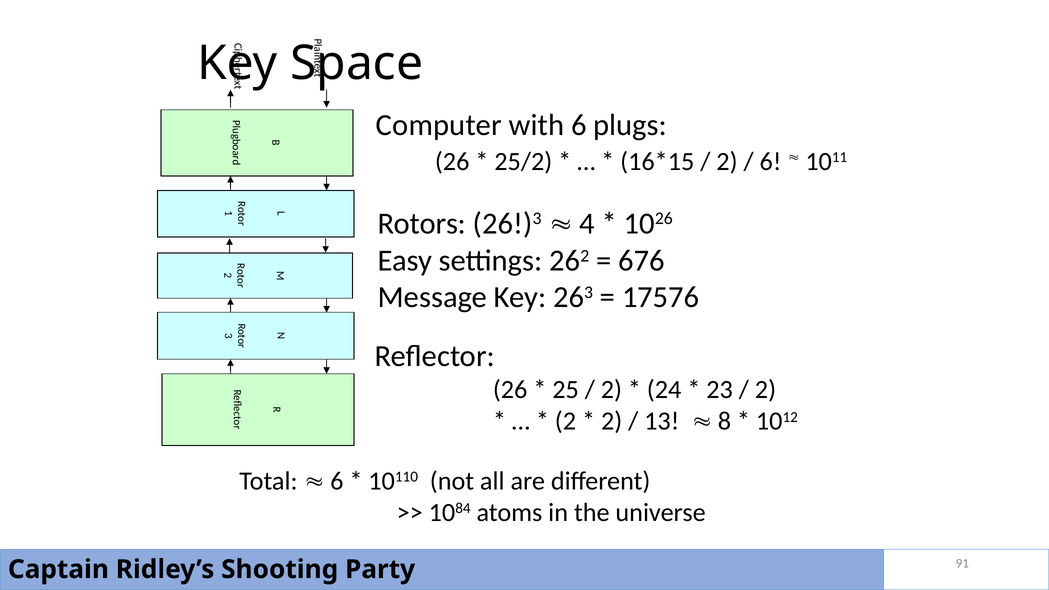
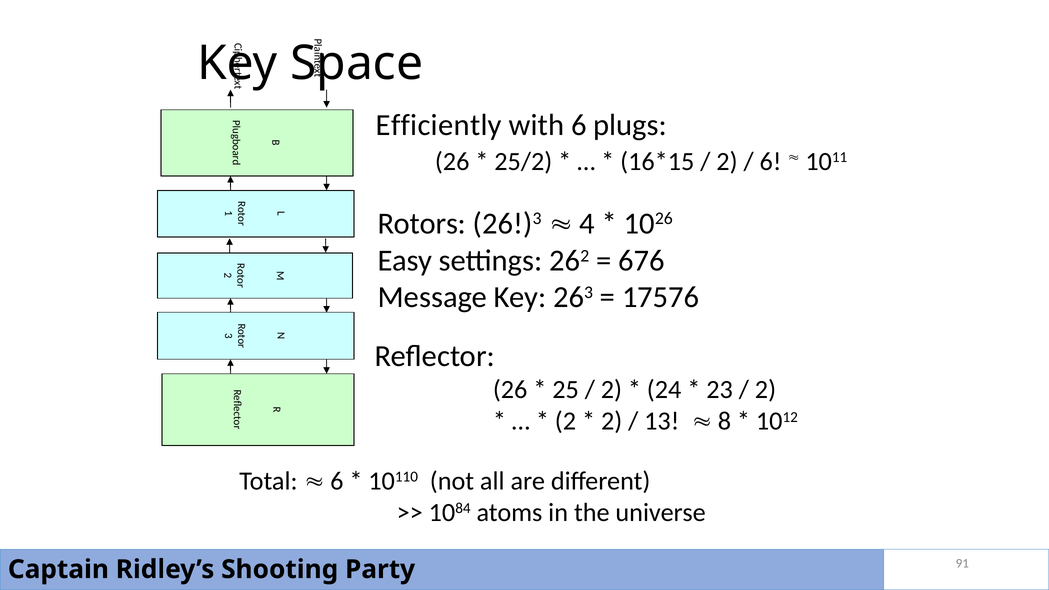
Computer: Computer -> Efficiently
